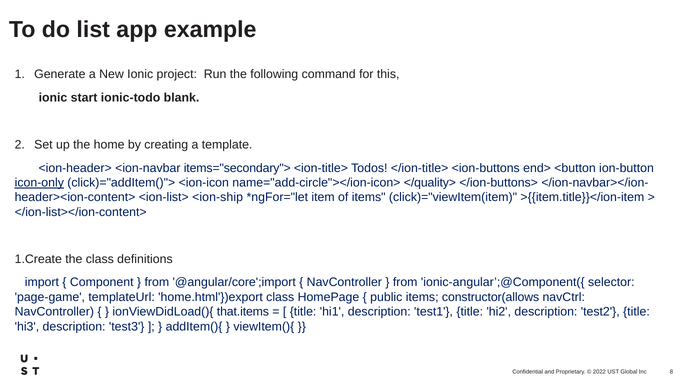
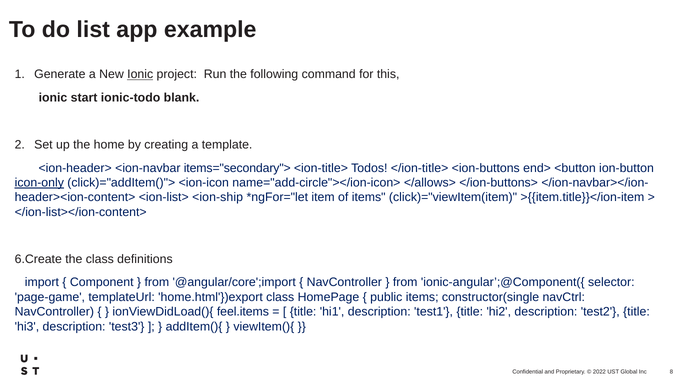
Ionic at (140, 74) underline: none -> present
</quality>: </quality> -> </allows>
1.Create: 1.Create -> 6.Create
constructor(allows: constructor(allows -> constructor(single
that.items: that.items -> feel.items
